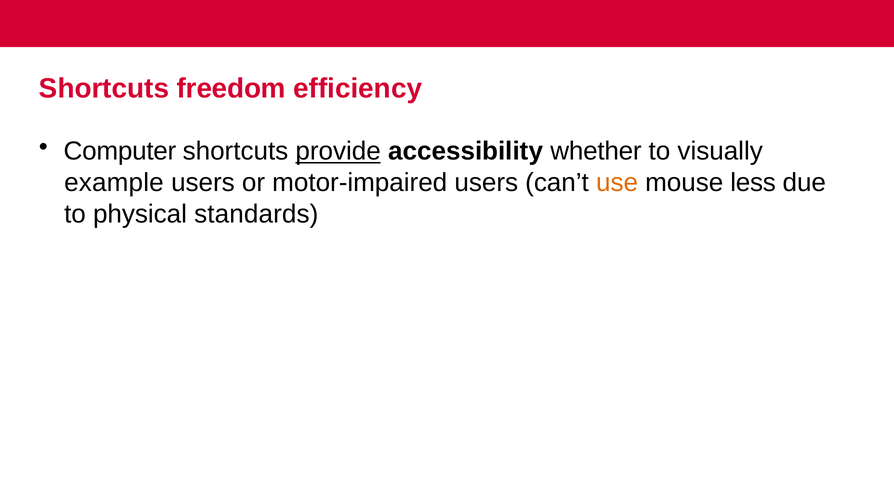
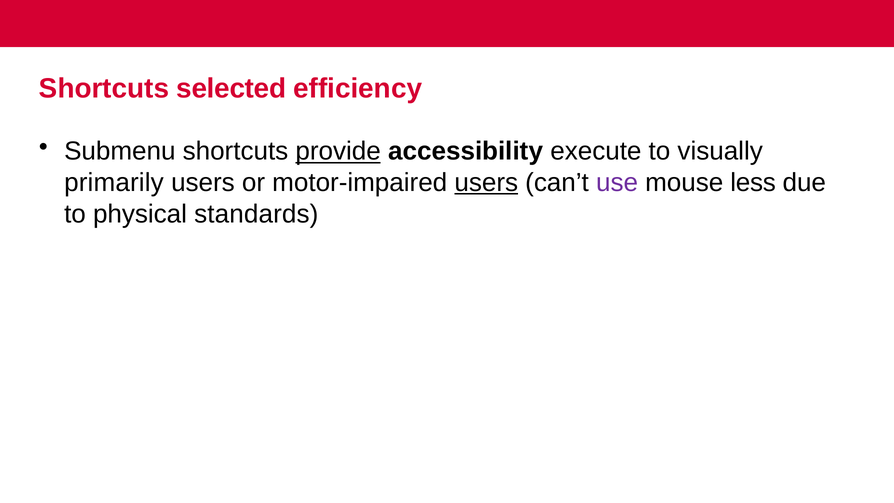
freedom: freedom -> selected
Computer: Computer -> Submenu
whether: whether -> execute
example: example -> primarily
users at (486, 183) underline: none -> present
use colour: orange -> purple
